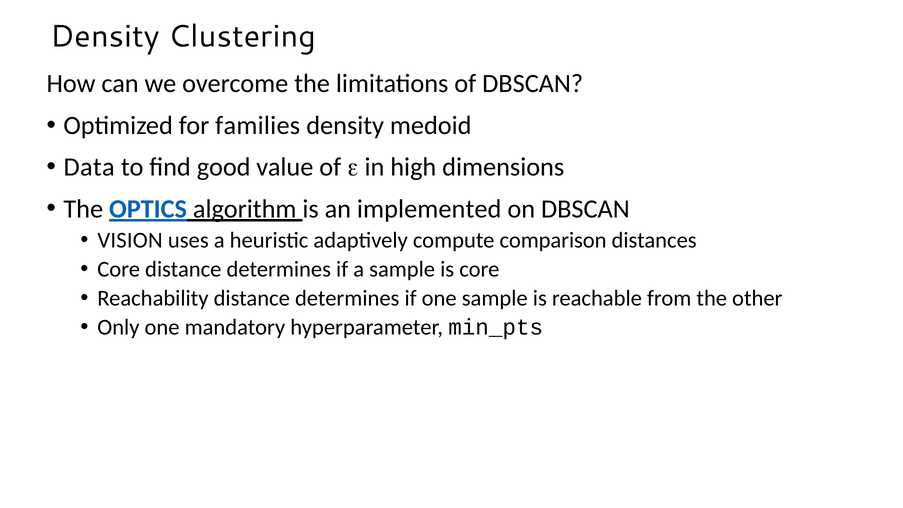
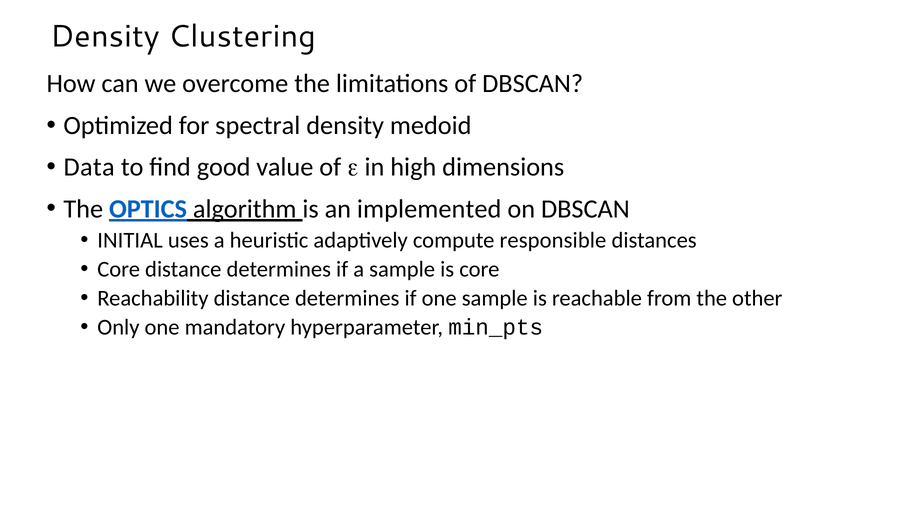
families: families -> spectral
VISION: VISION -> INITIAL
comparison: comparison -> responsible
